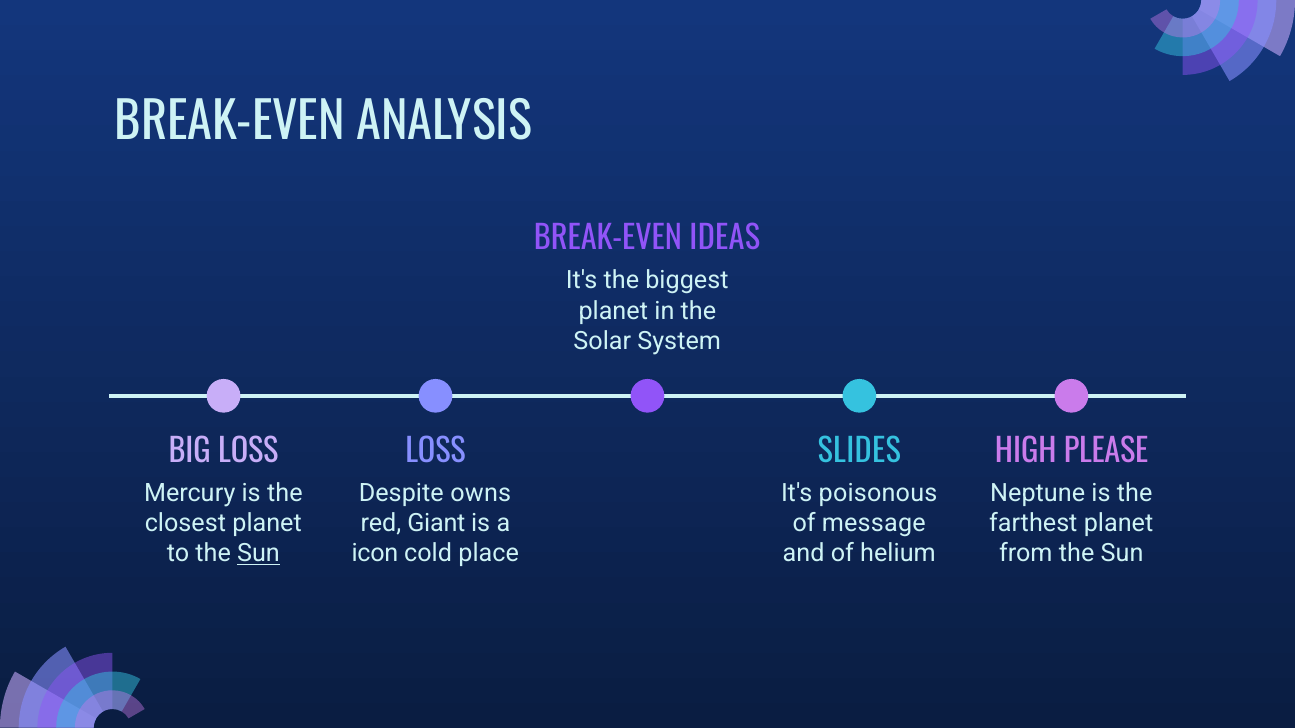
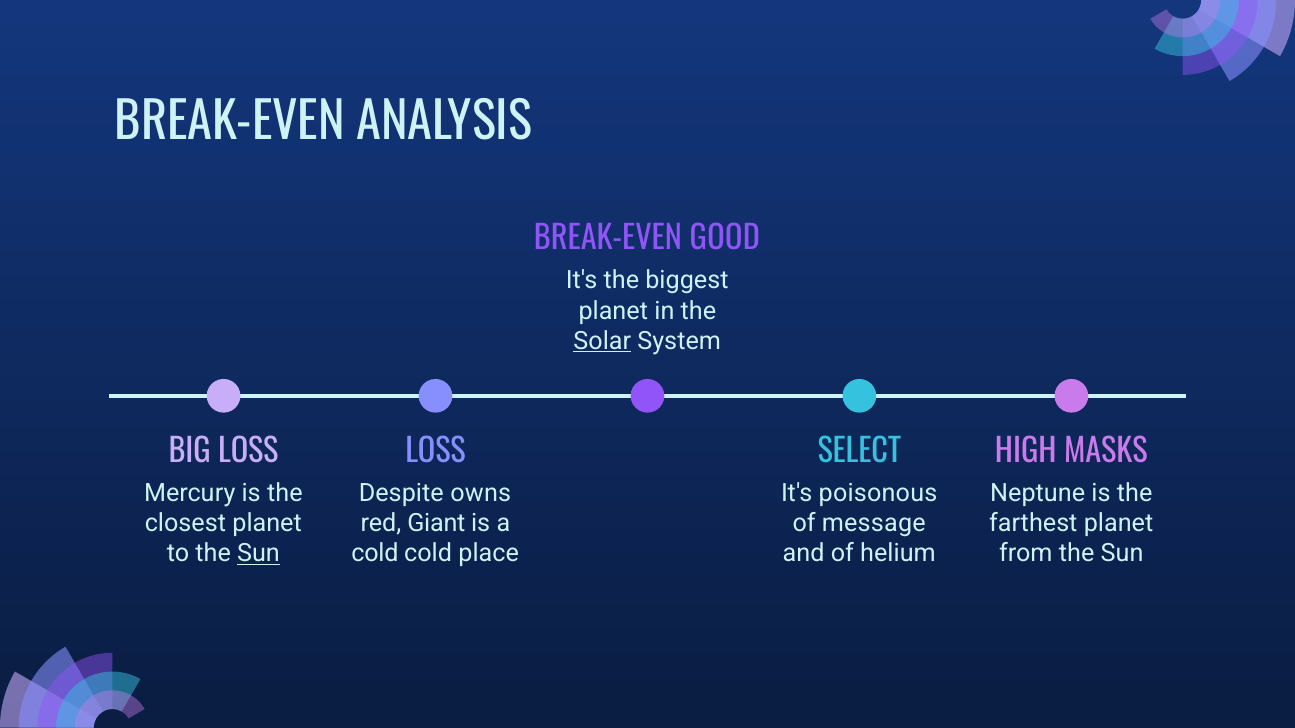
IDEAS: IDEAS -> GOOD
Solar underline: none -> present
SLIDES: SLIDES -> SELECT
PLEASE: PLEASE -> MASKS
icon at (375, 554): icon -> cold
